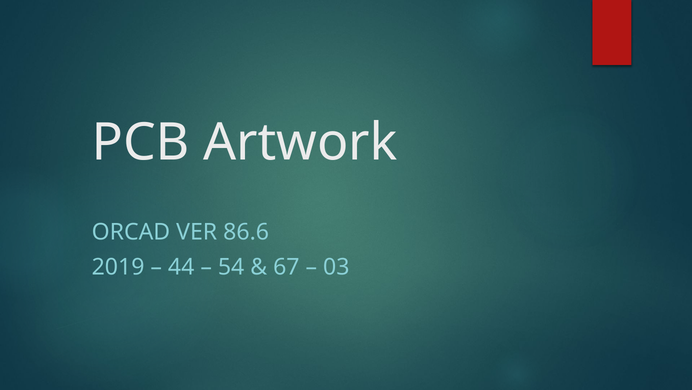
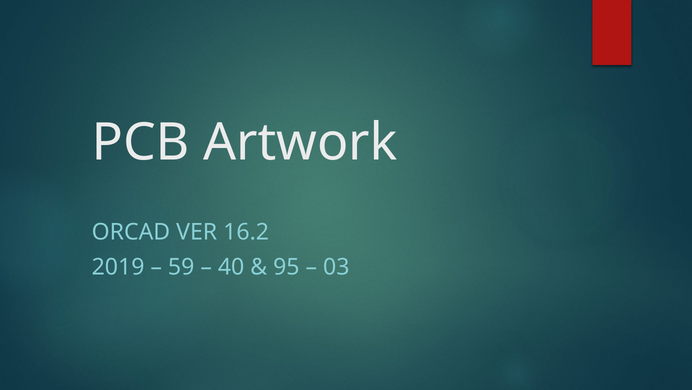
86.6: 86.6 -> 16.2
44: 44 -> 59
54: 54 -> 40
67: 67 -> 95
